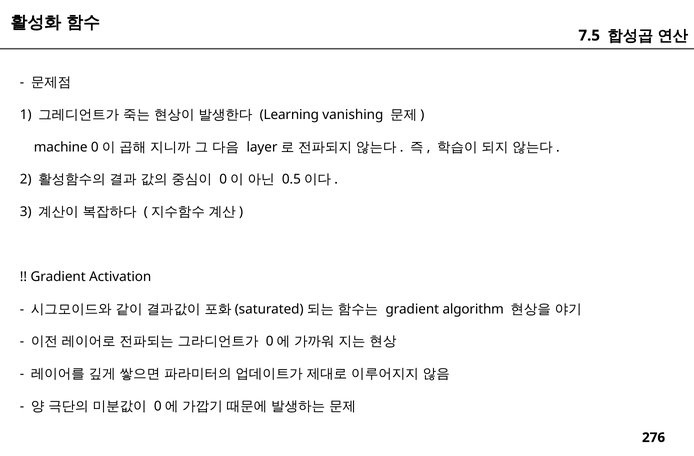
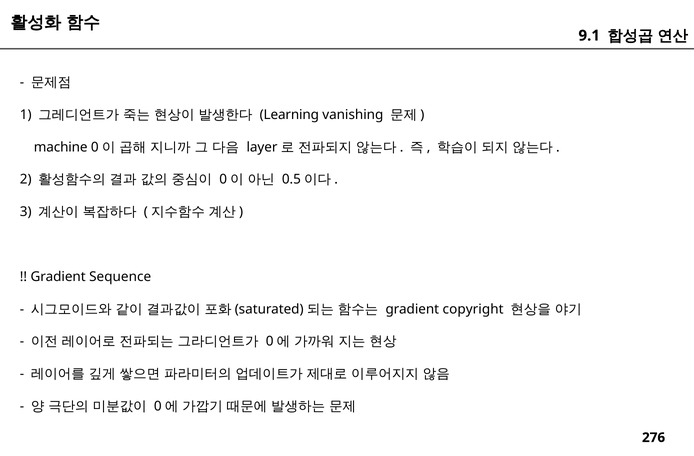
7.5: 7.5 -> 9.1
Activation: Activation -> Sequence
algorithm: algorithm -> copyright
